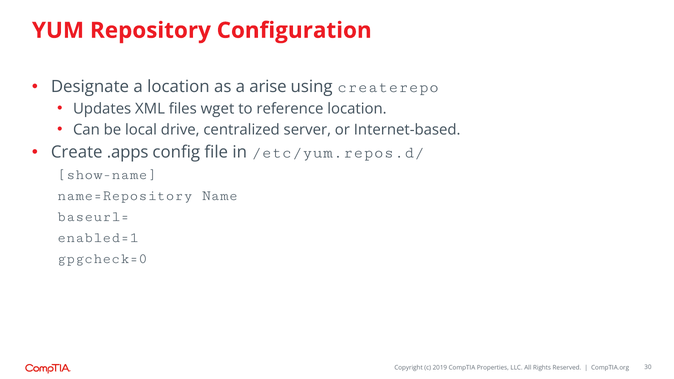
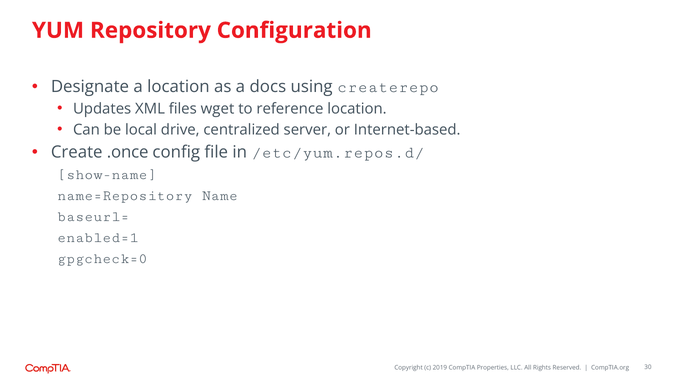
arise: arise -> docs
.apps: .apps -> .once
